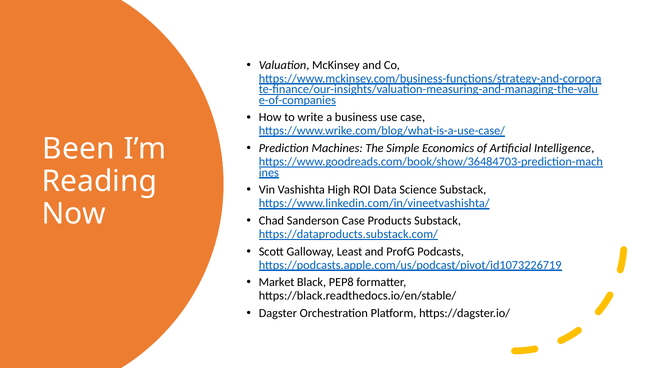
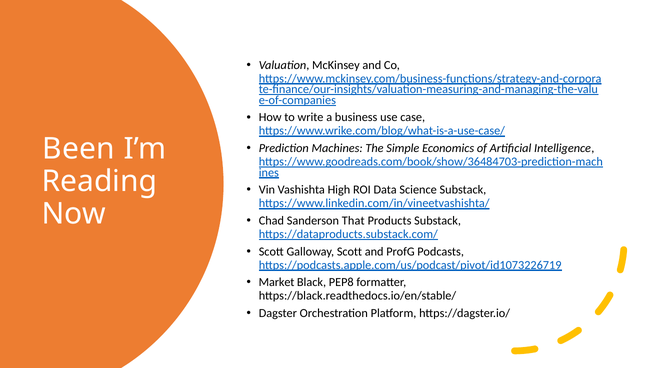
Sanderson Case: Case -> That
Galloway Least: Least -> Scott
